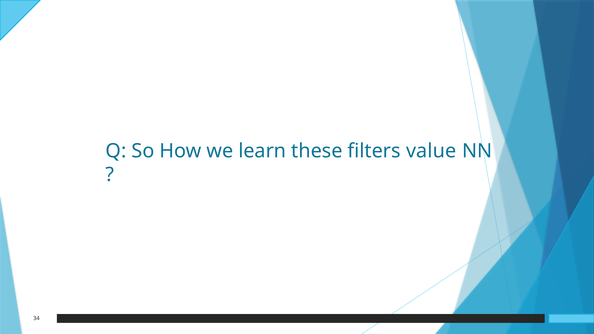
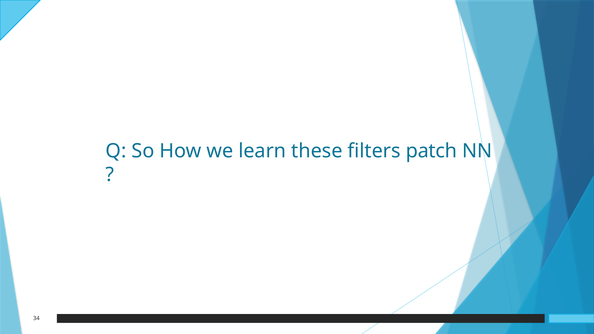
value: value -> patch
